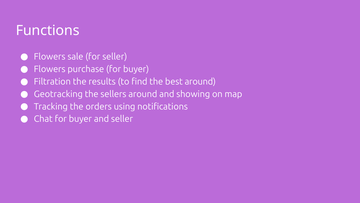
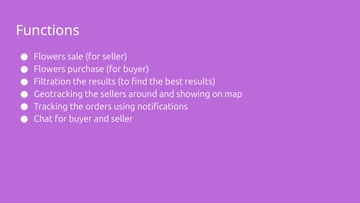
best around: around -> results
